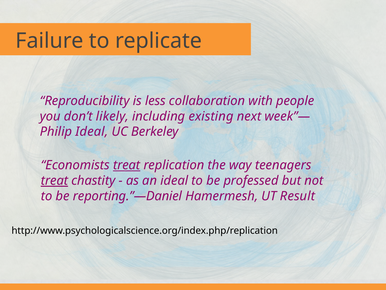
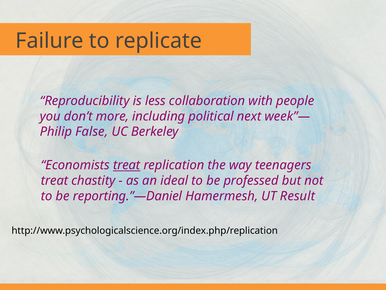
likely: likely -> more
existing: existing -> political
Ideal at (92, 132): Ideal -> False
treat at (54, 180) underline: present -> none
